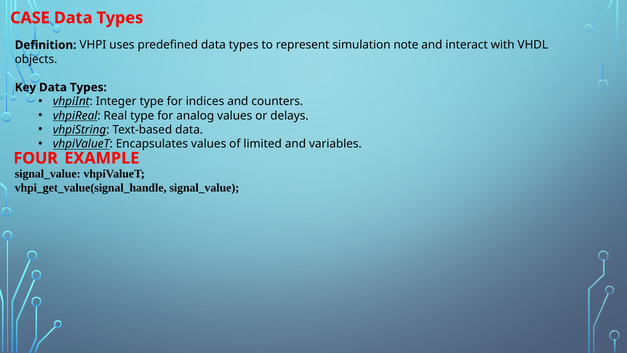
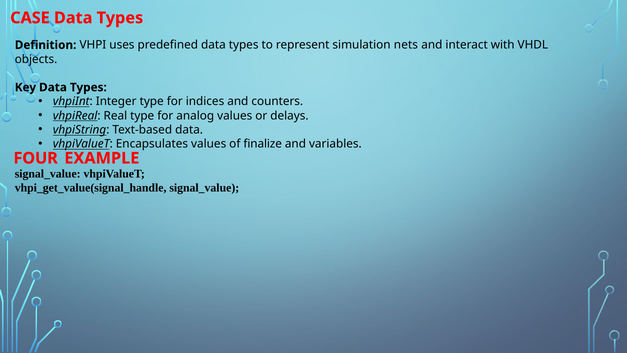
note: note -> nets
limited: limited -> finalize
